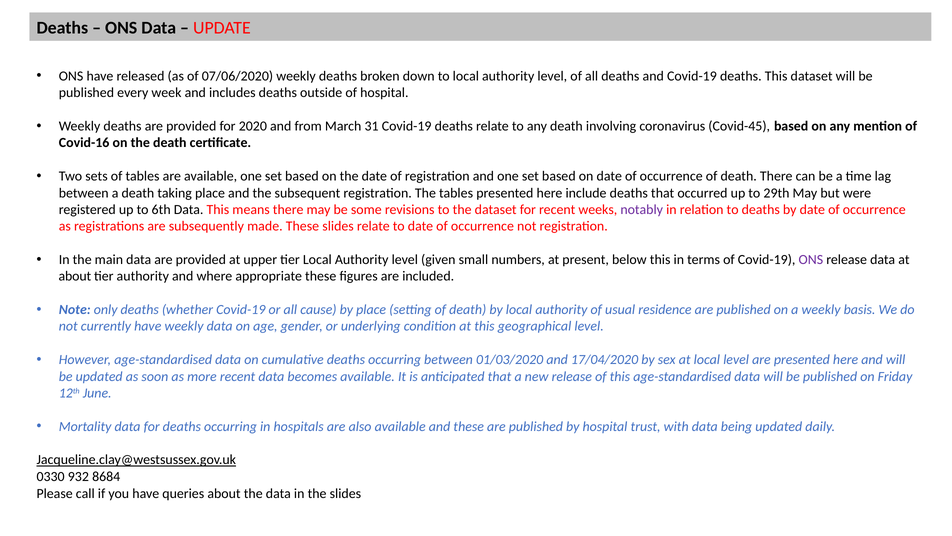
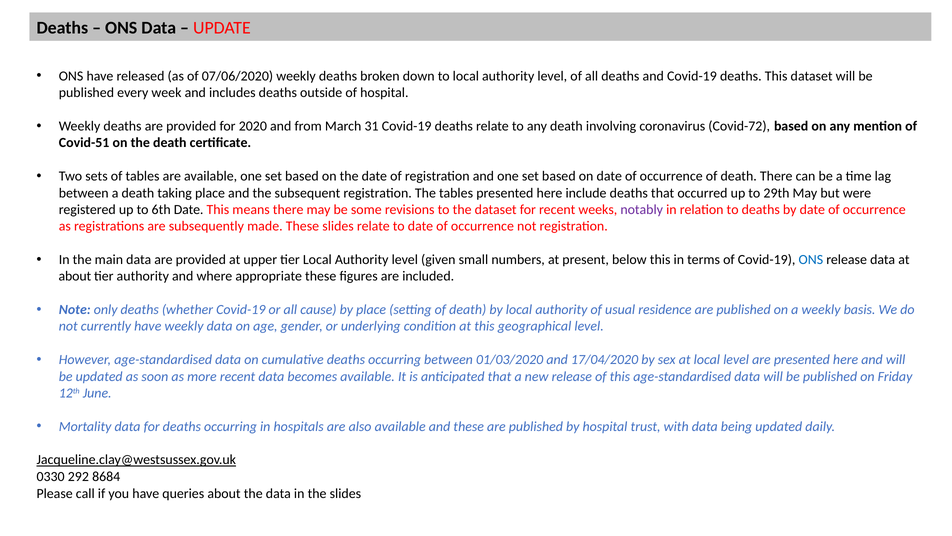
Covid-45: Covid-45 -> Covid-72
Covid-16: Covid-16 -> Covid-51
6th Data: Data -> Date
ONS at (811, 259) colour: purple -> blue
932: 932 -> 292
